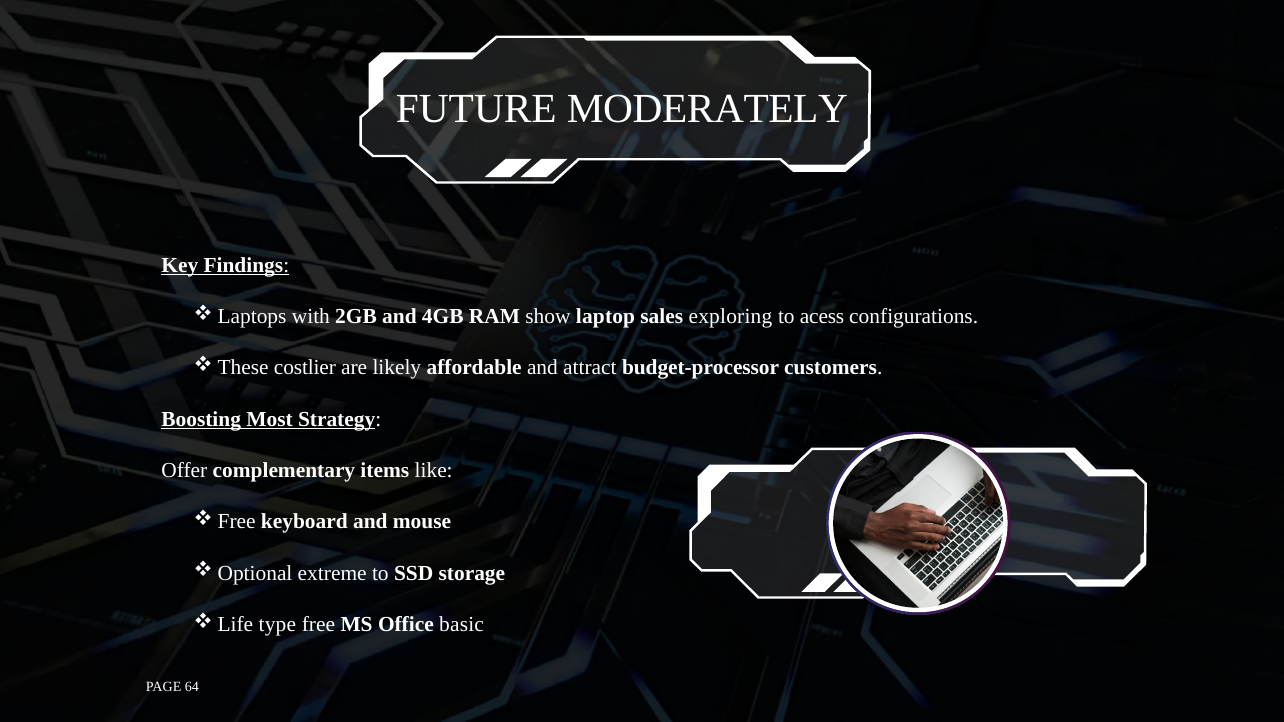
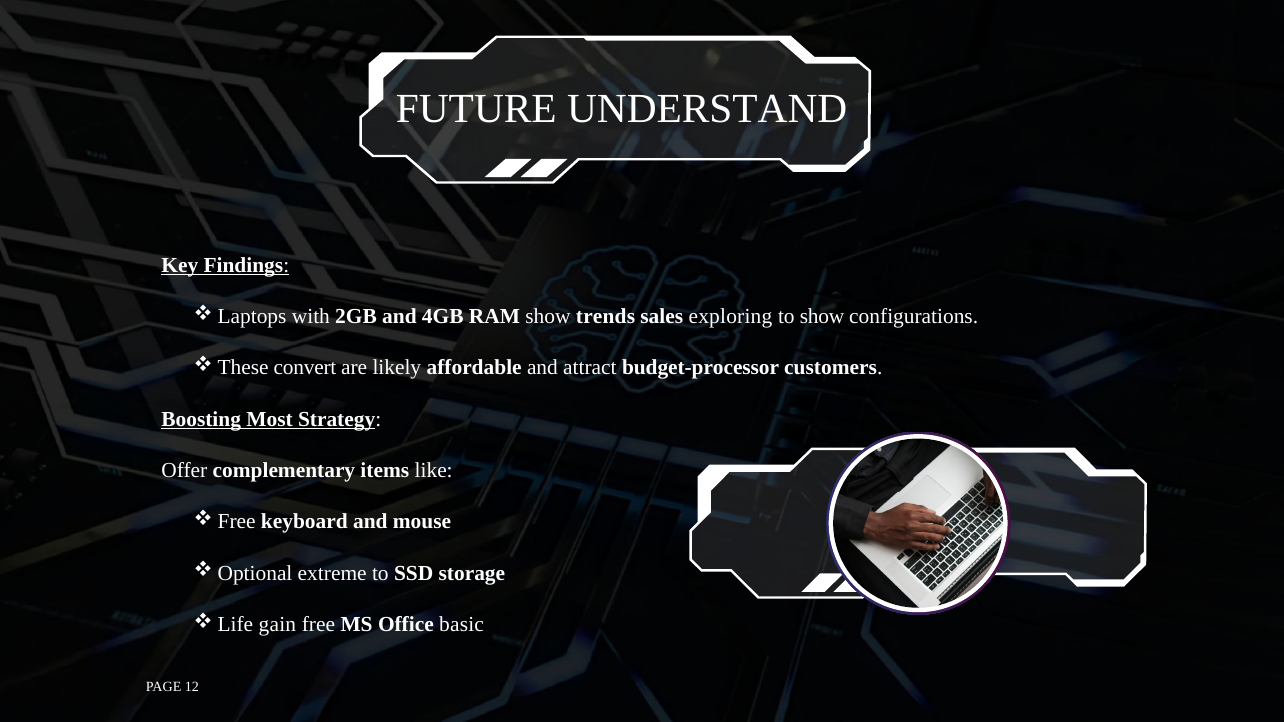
MODERATELY: MODERATELY -> UNDERSTAND
laptop: laptop -> trends
to acess: acess -> show
costlier: costlier -> convert
type: type -> gain
64: 64 -> 12
